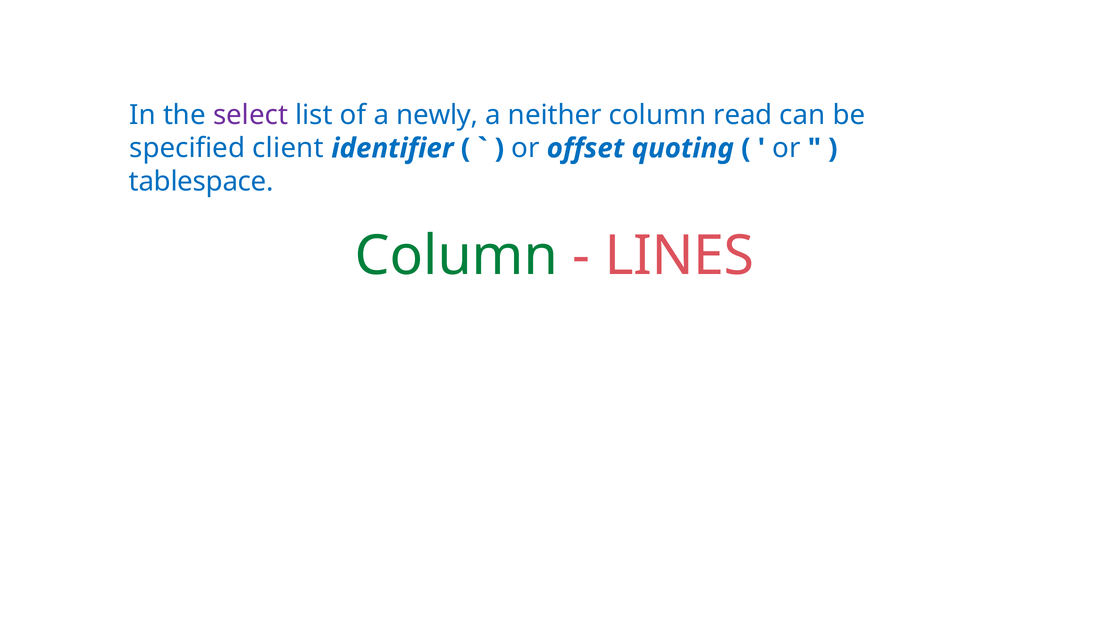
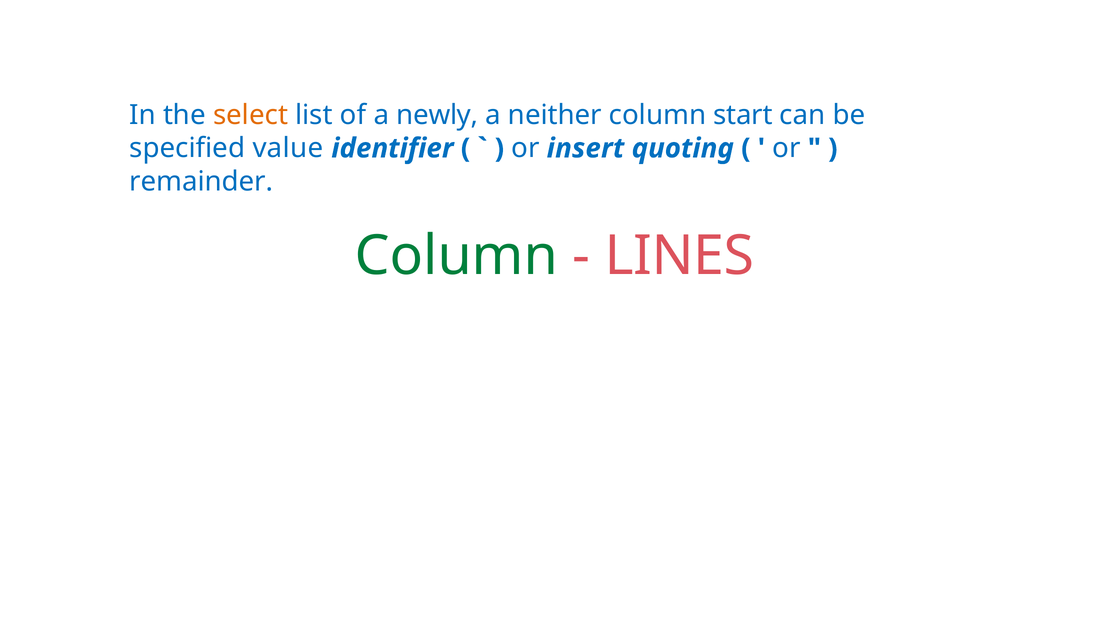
select at (251, 115) colour: purple -> orange
read: read -> start
client: client -> value
offset: offset -> insert
tablespace: tablespace -> remainder
